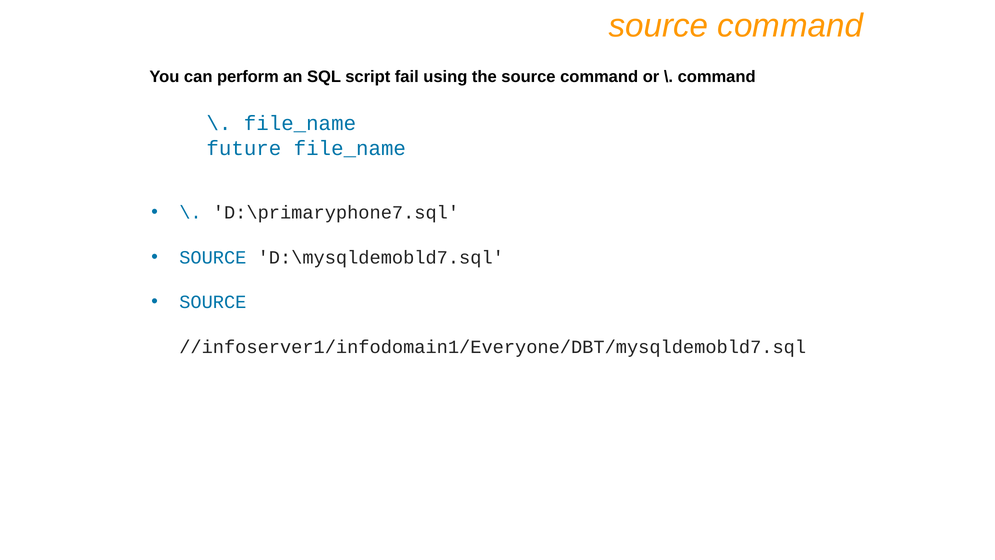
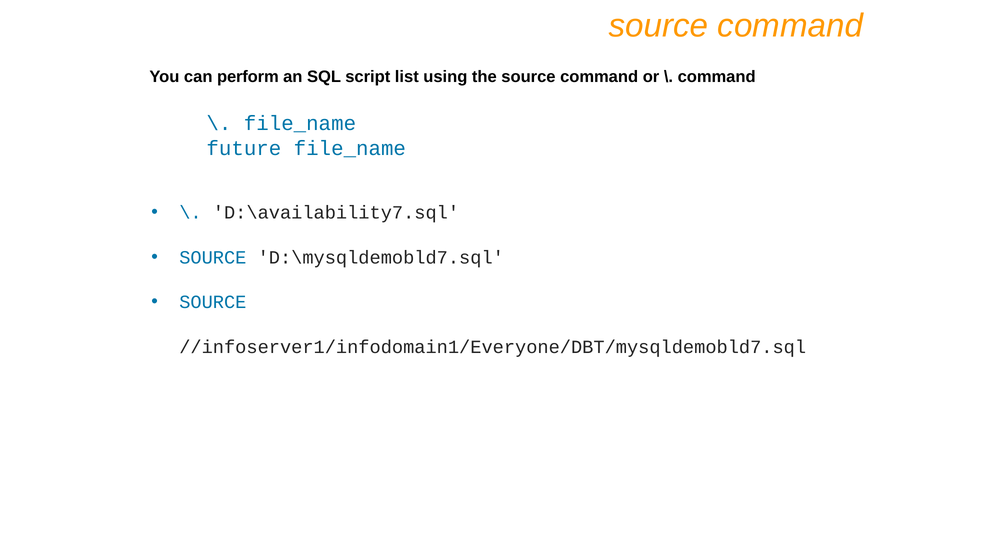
fail: fail -> list
D:\primaryphone7.sql: D:\primaryphone7.sql -> D:\availability7.sql
